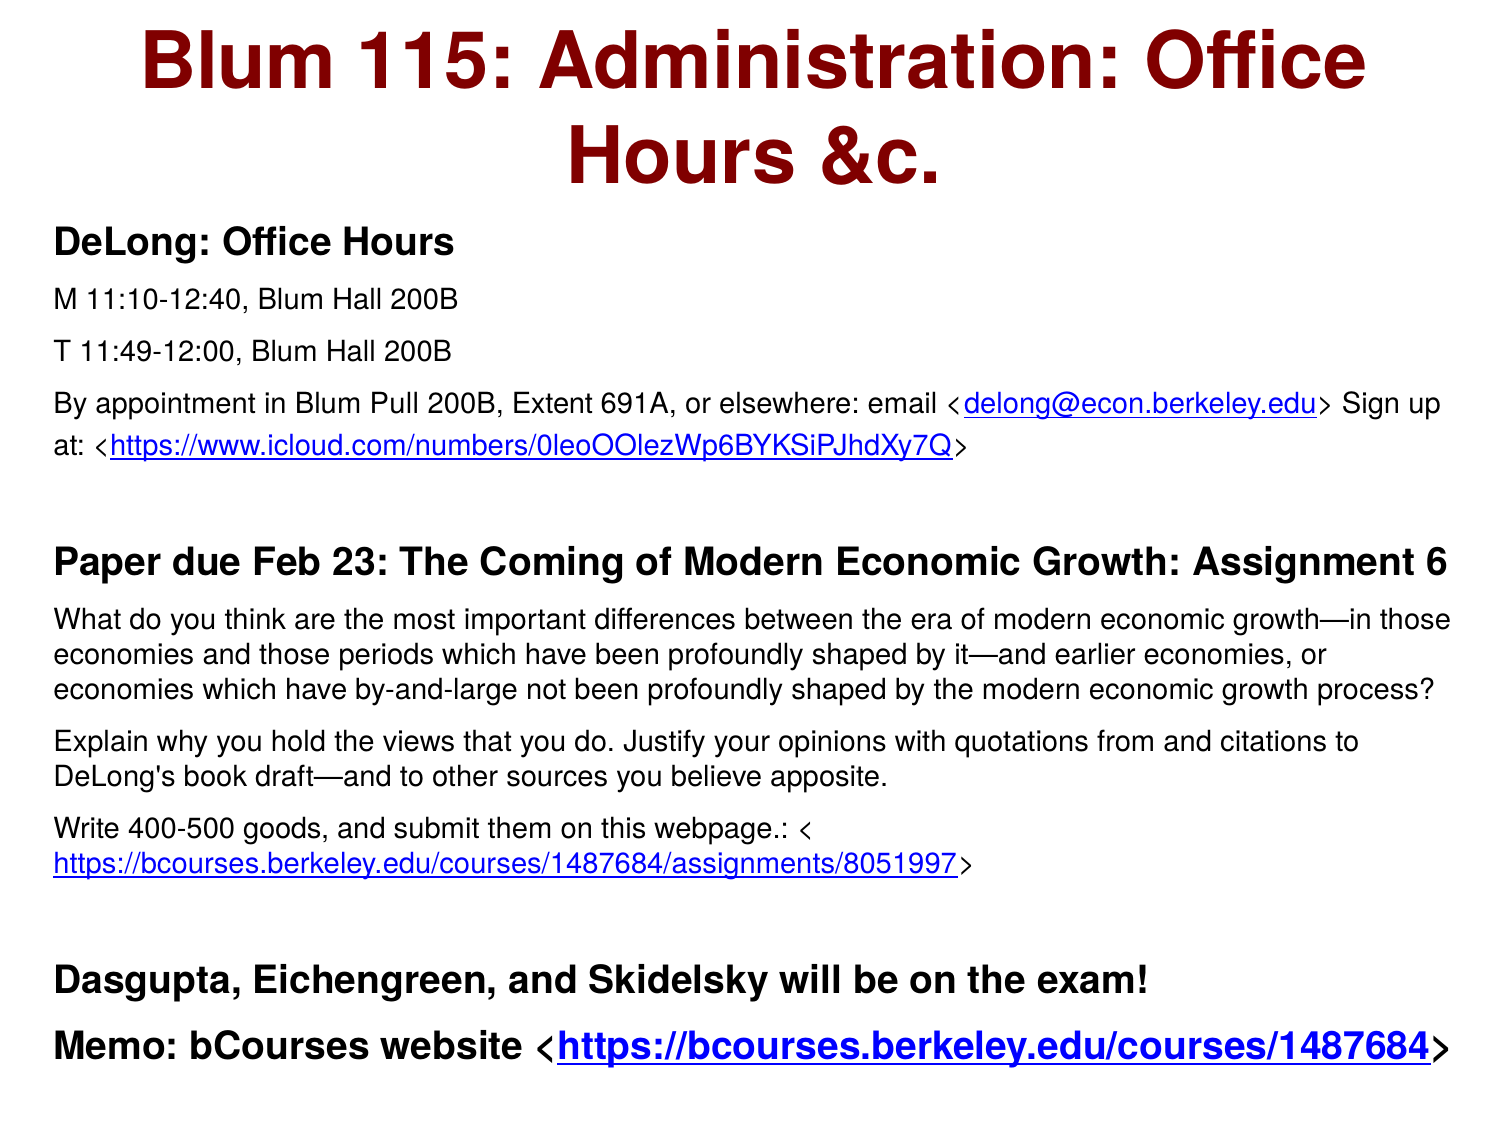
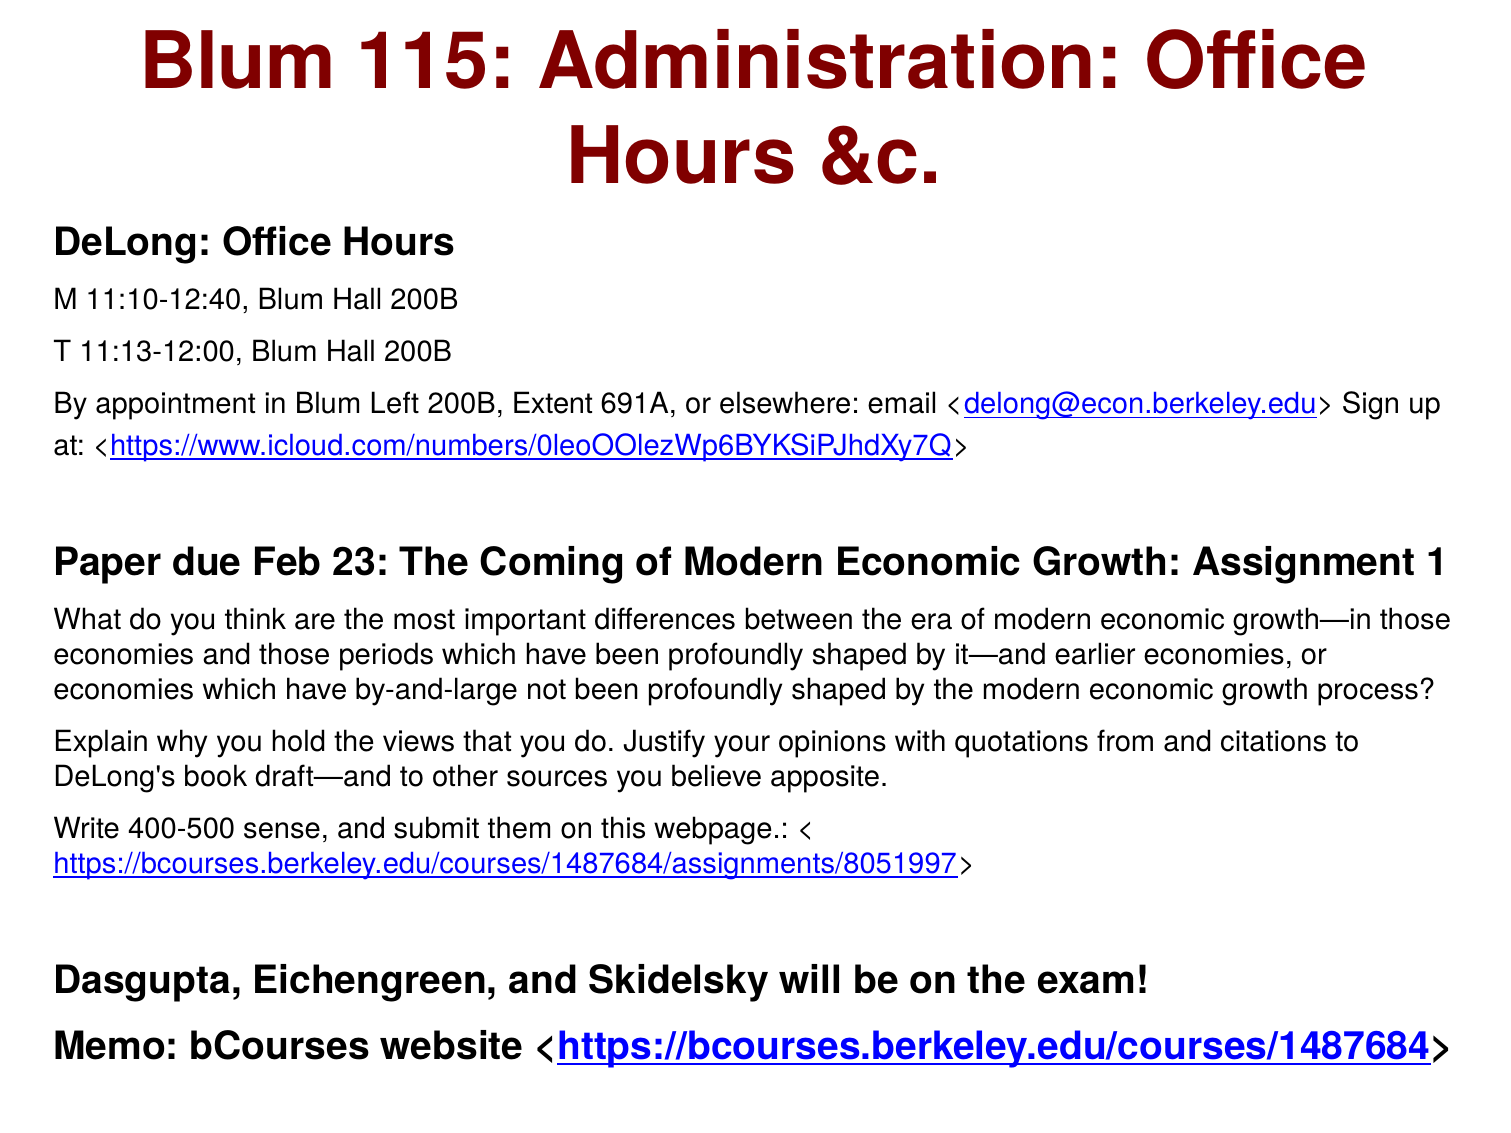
11:49-12:00: 11:49-12:00 -> 11:13-12:00
Pull: Pull -> Left
6: 6 -> 1
goods: goods -> sense
